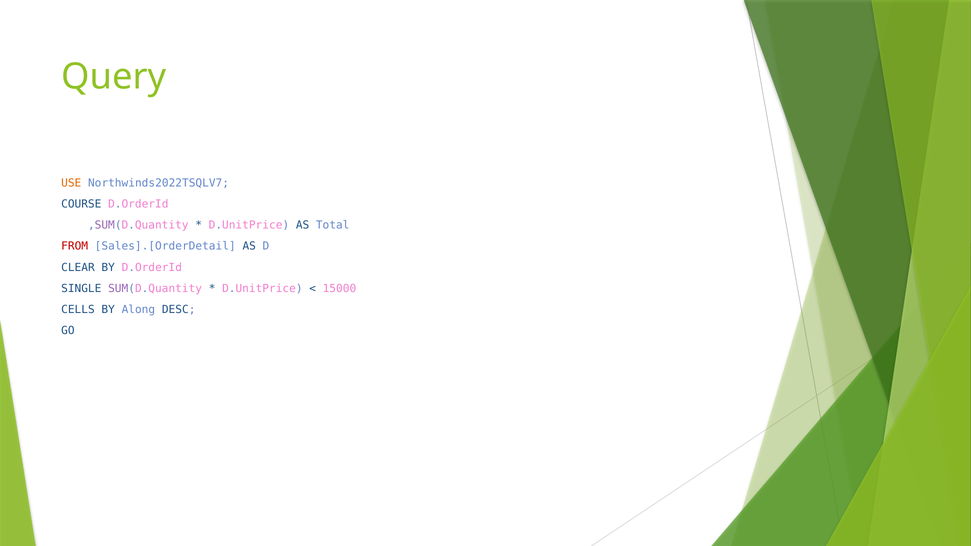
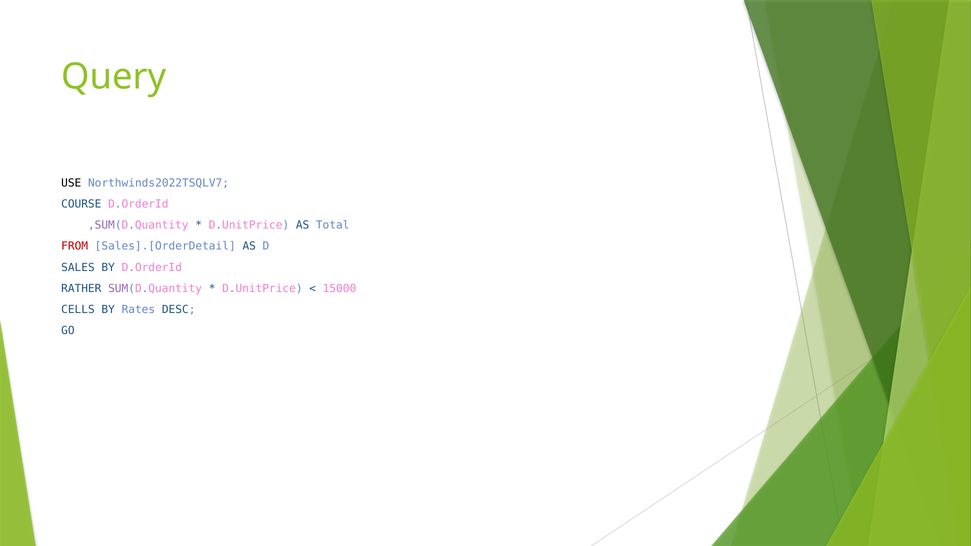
USE colour: orange -> black
CLEAR: CLEAR -> SALES
SINGLE: SINGLE -> RATHER
Along: Along -> Rates
